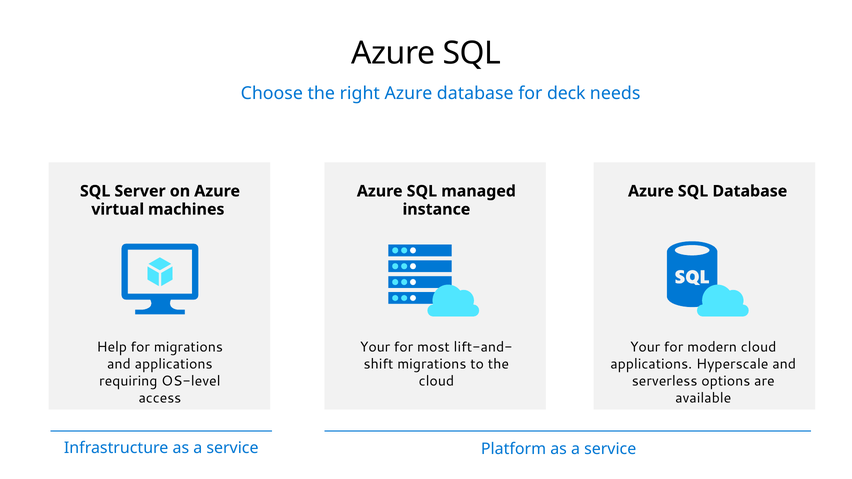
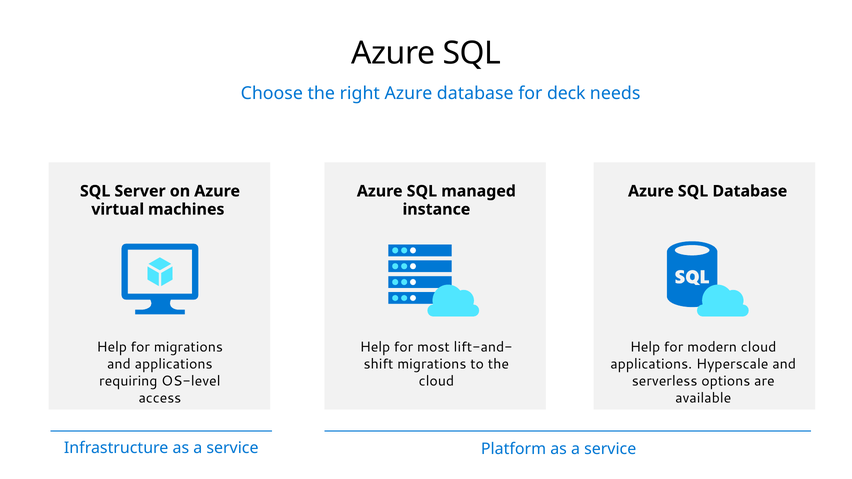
Your at (375, 347): Your -> Help
Your at (645, 347): Your -> Help
